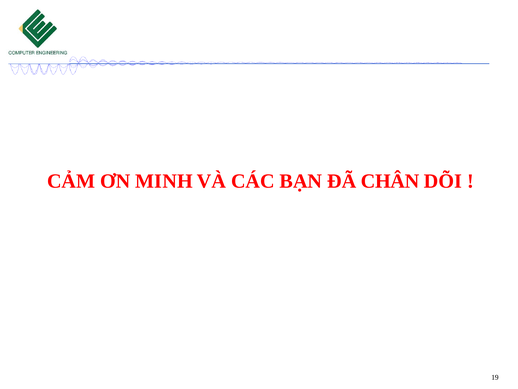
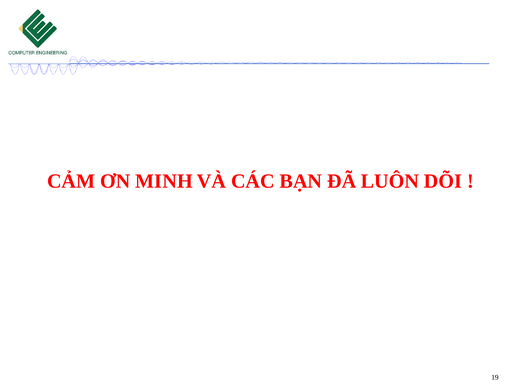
CHÂN: CHÂN -> LUÔN
